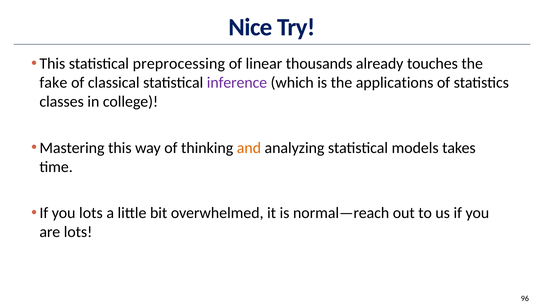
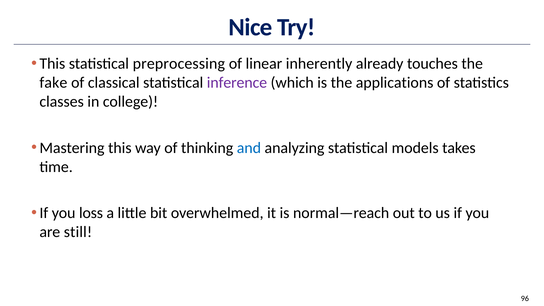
thousands: thousands -> inherently
and colour: orange -> blue
you lots: lots -> loss
are lots: lots -> still
